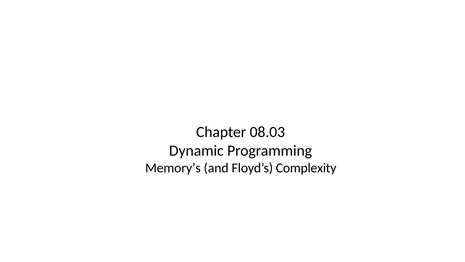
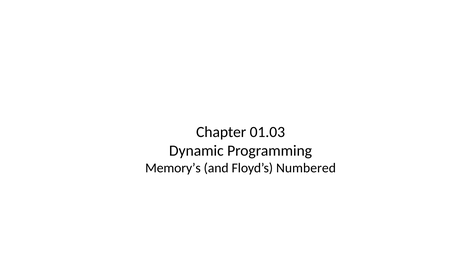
08.03: 08.03 -> 01.03
Complexity: Complexity -> Numbered
